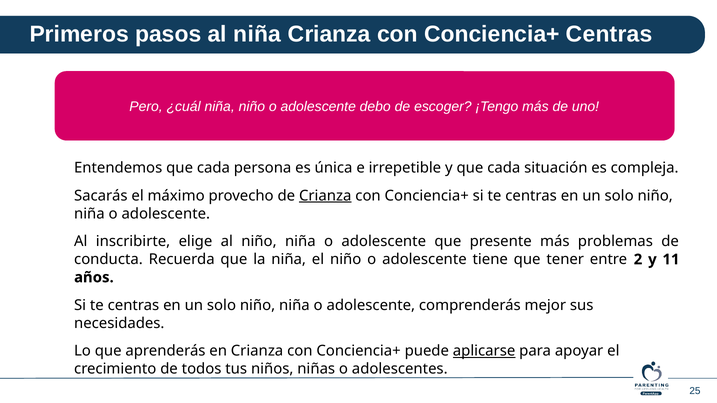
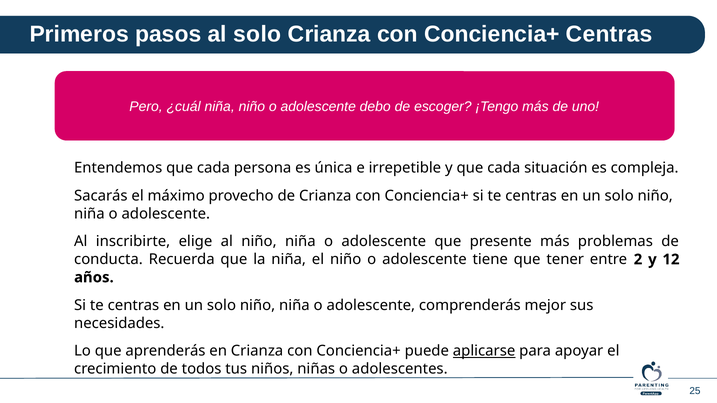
al niña: niña -> solo
Crianza at (325, 196) underline: present -> none
11: 11 -> 12
